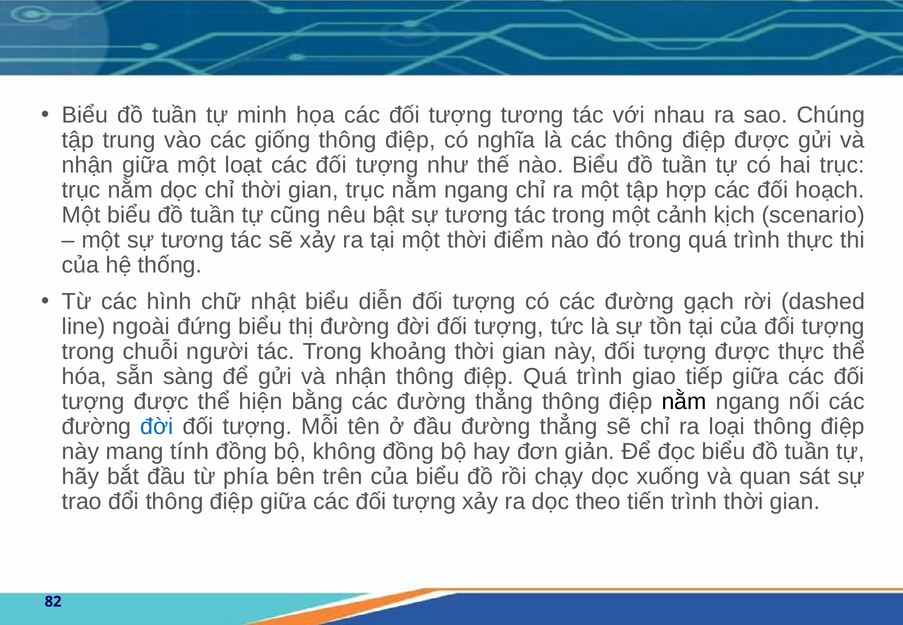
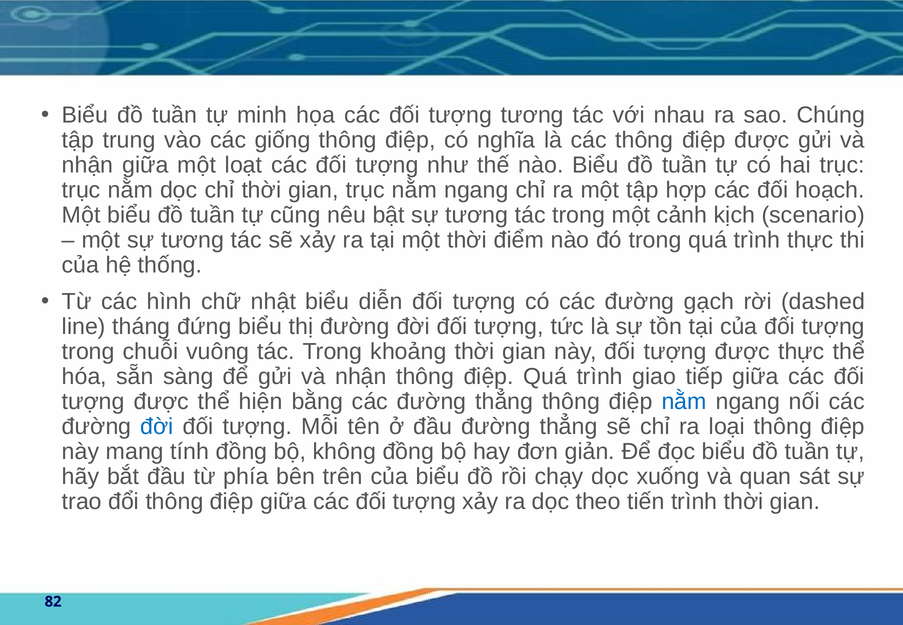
ngoài: ngoài -> tháng
người: người -> vuông
nằm at (684, 402) colour: black -> blue
